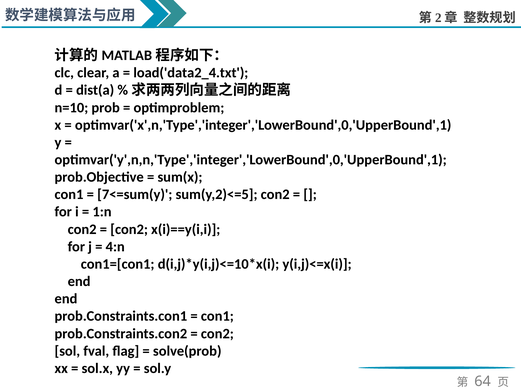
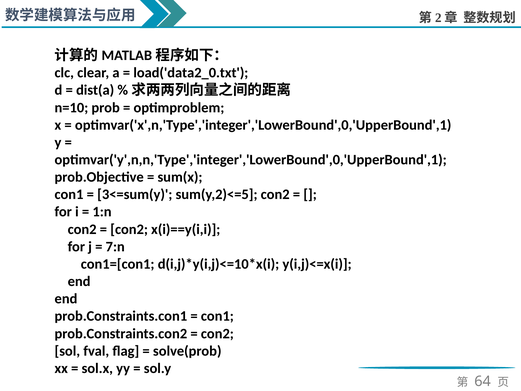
load('data2_4.txt: load('data2_4.txt -> load('data2_0.txt
7<=sum(y: 7<=sum(y -> 3<=sum(y
4:n: 4:n -> 7:n
